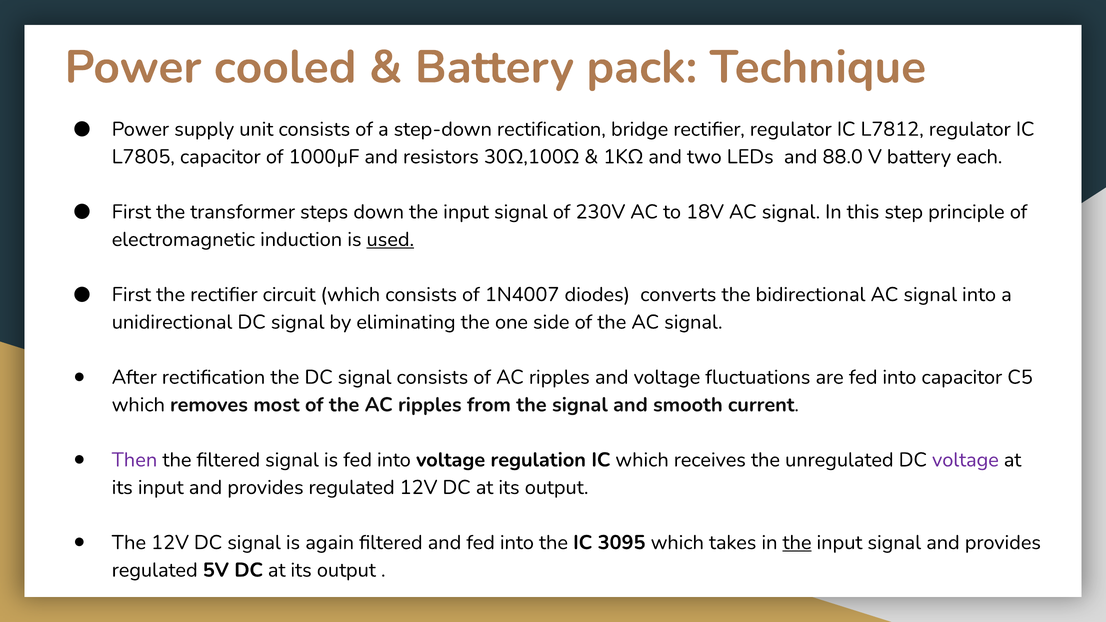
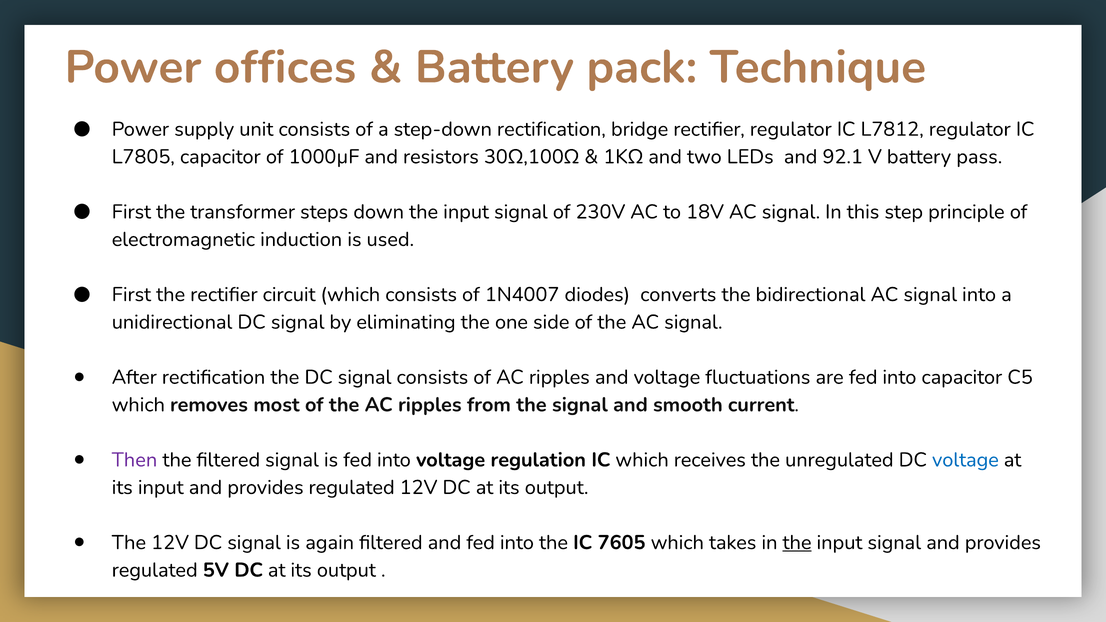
cooled: cooled -> offices
88.0: 88.0 -> 92.1
each: each -> pass
used underline: present -> none
voltage at (965, 460) colour: purple -> blue
3095: 3095 -> 7605
